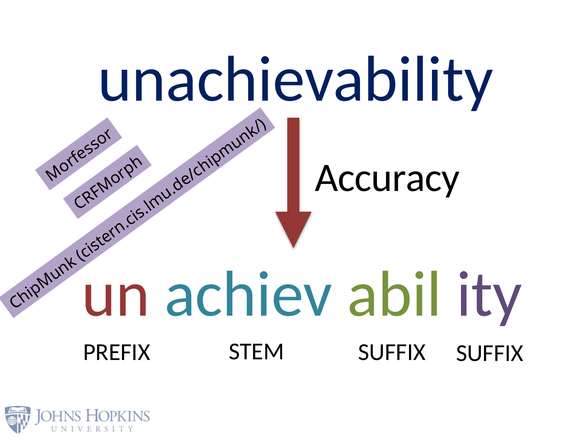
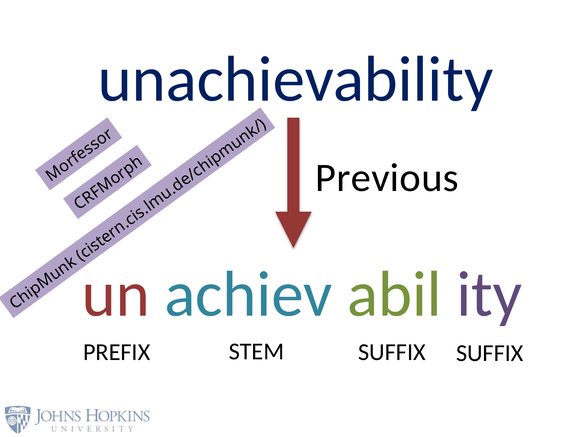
Accuracy: Accuracy -> Previous
